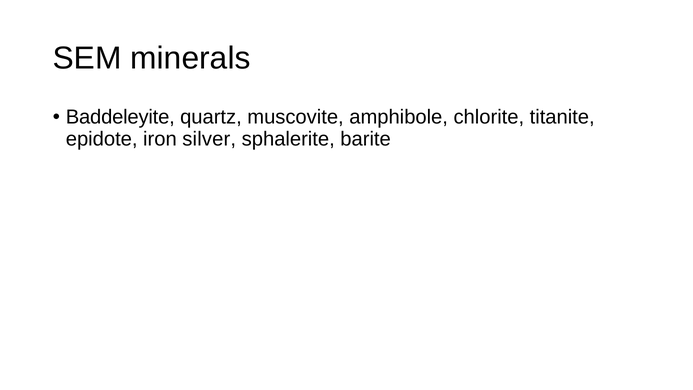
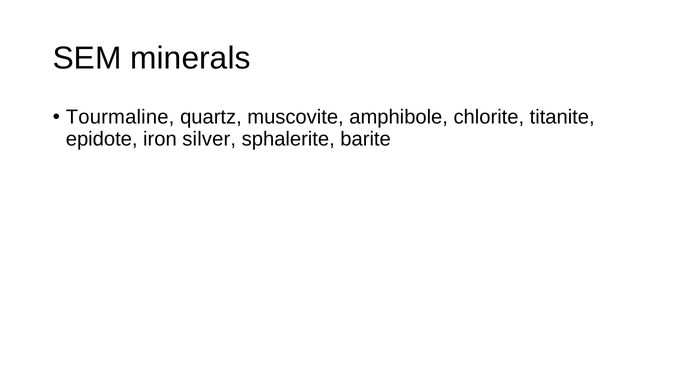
Baddeleyite: Baddeleyite -> Tourmaline
